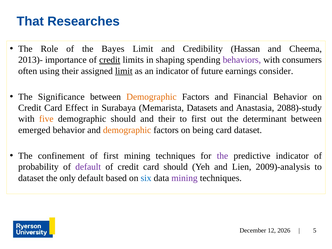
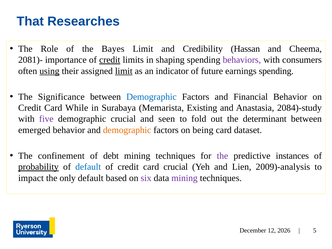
2013)-: 2013)- -> 2081)-
using underline: none -> present
earnings consider: consider -> spending
Demographic at (151, 97) colour: orange -> blue
Effect: Effect -> While
Datasets: Datasets -> Existing
2088)-study: 2088)-study -> 2084)-study
five colour: orange -> purple
demographic should: should -> crucial
and their: their -> seen
to first: first -> fold
of first: first -> debt
predictive indicator: indicator -> instances
probability underline: none -> present
default at (88, 167) colour: purple -> blue
card should: should -> crucial
dataset at (31, 178): dataset -> impact
six colour: blue -> purple
